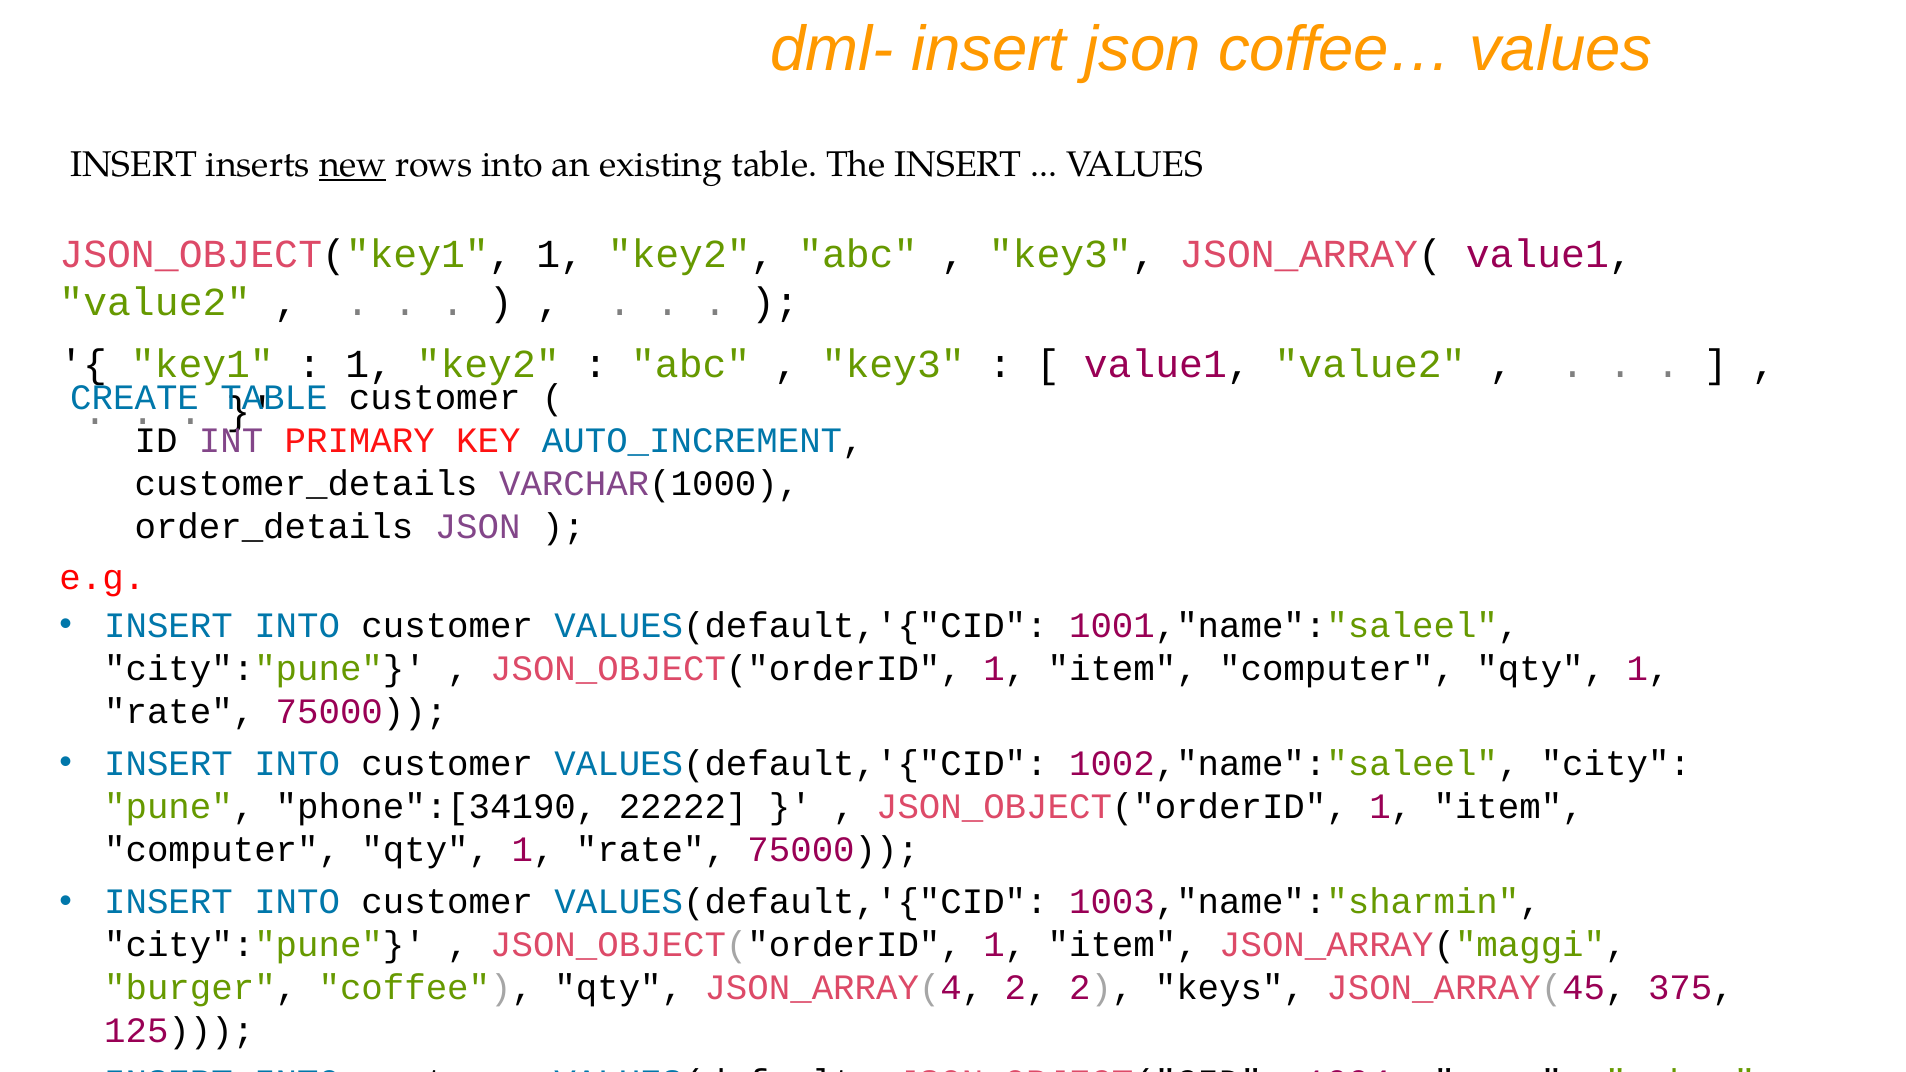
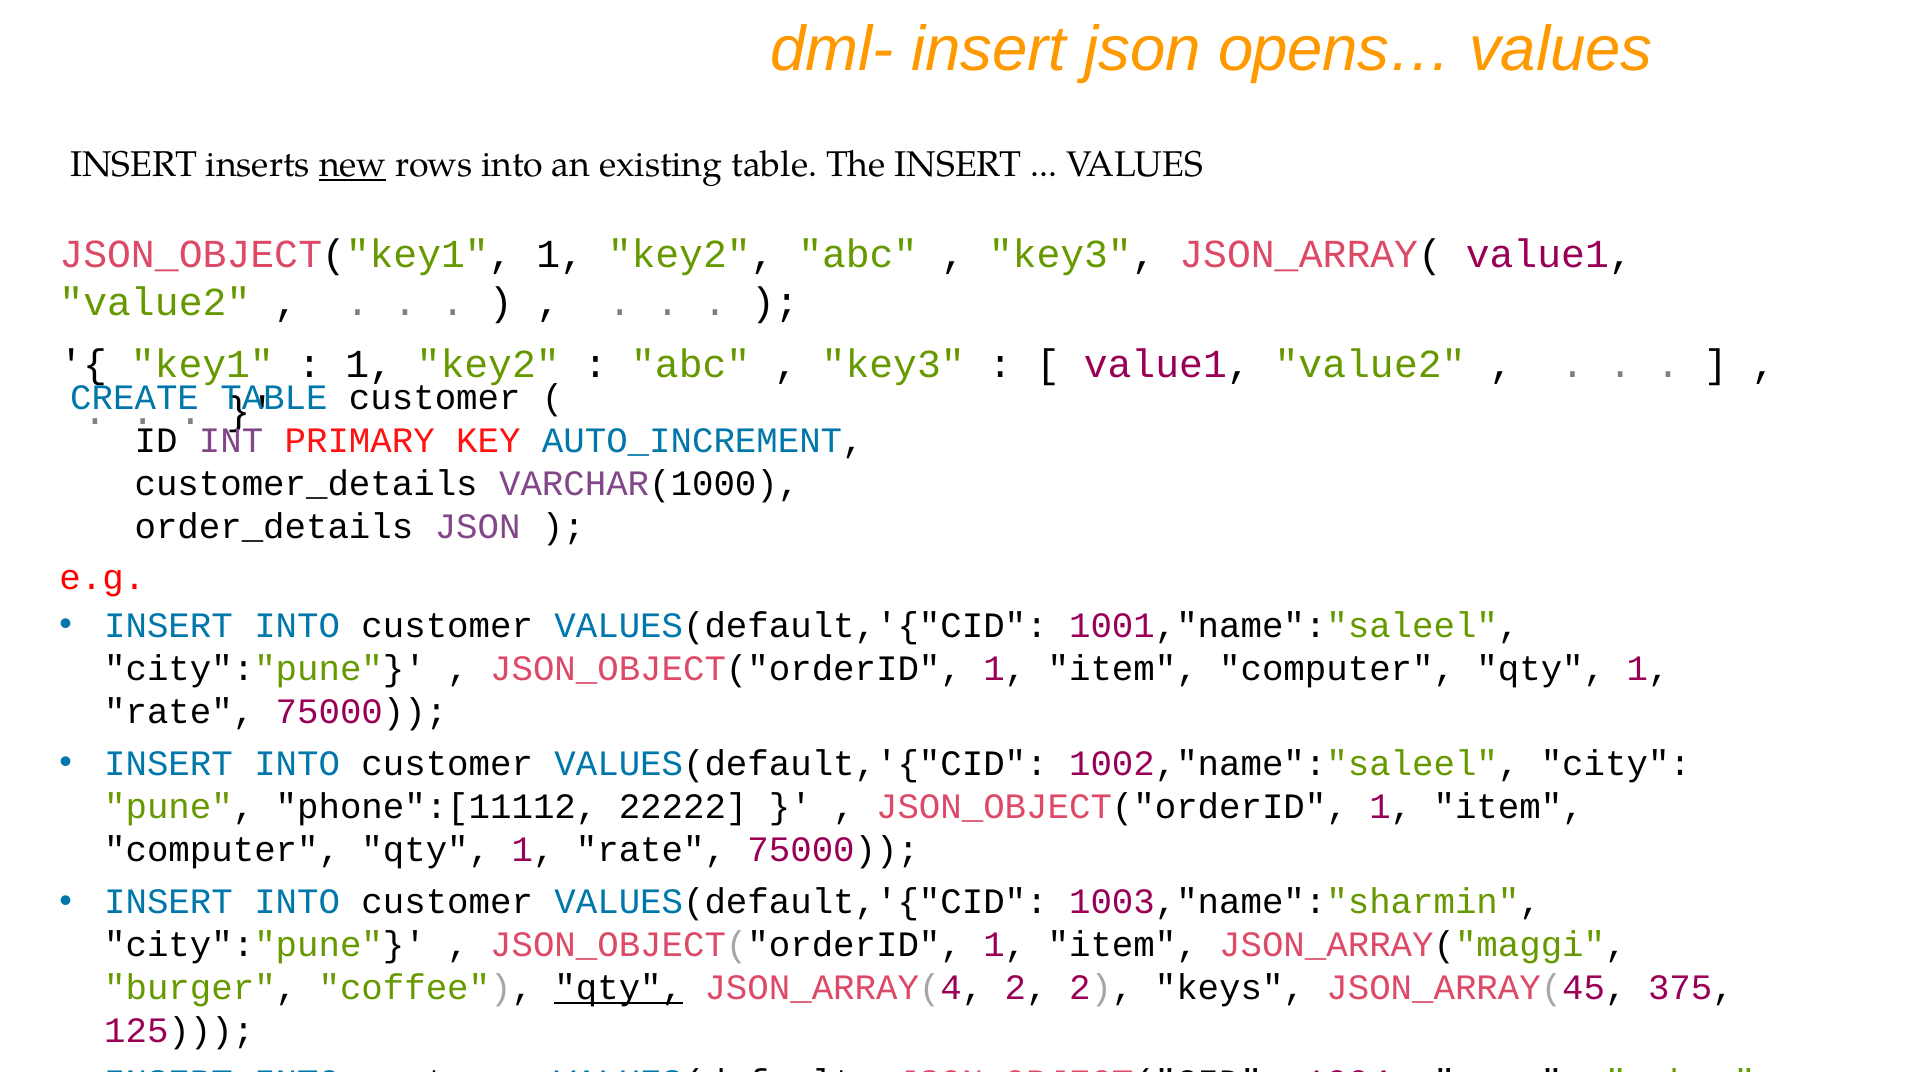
coffee…: coffee… -> opens…
phone":[34190: phone":[34190 -> phone":[11112
qty at (619, 988) underline: none -> present
